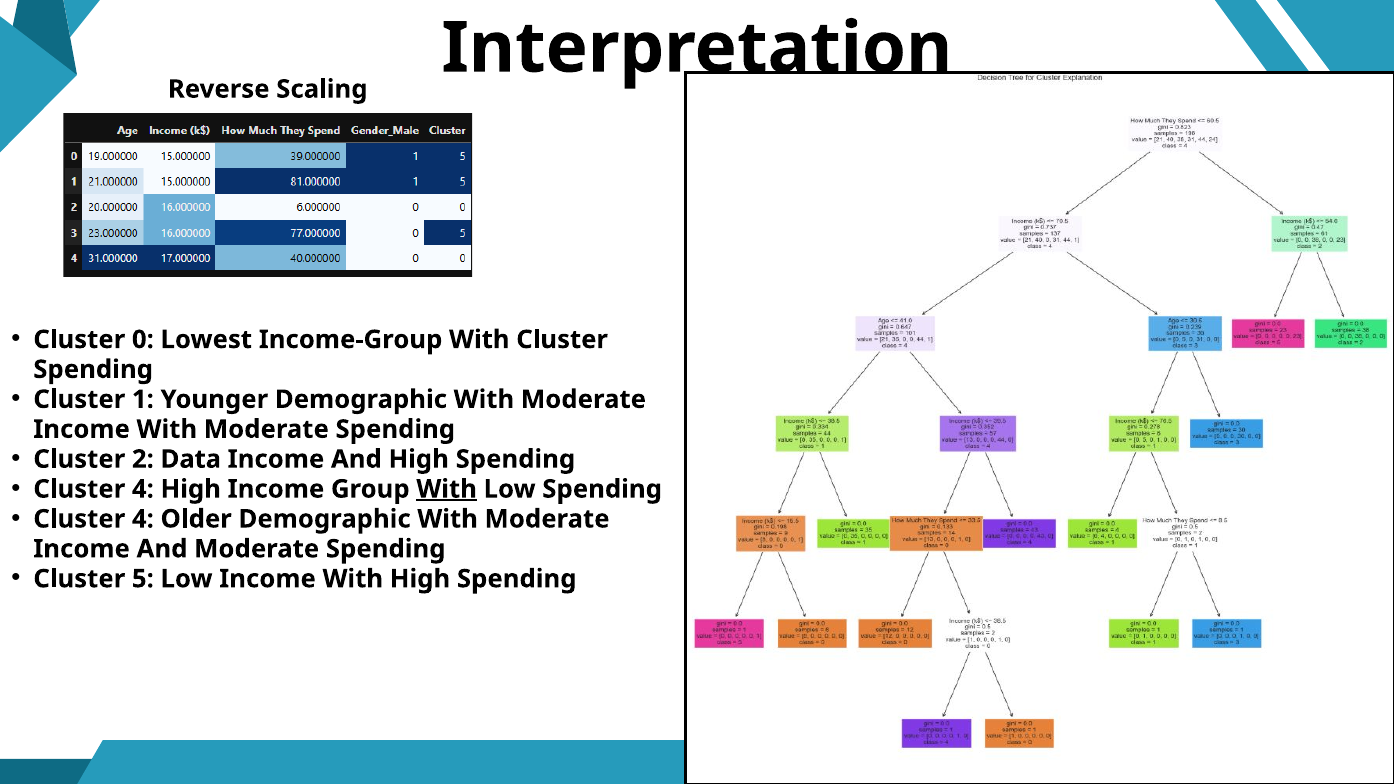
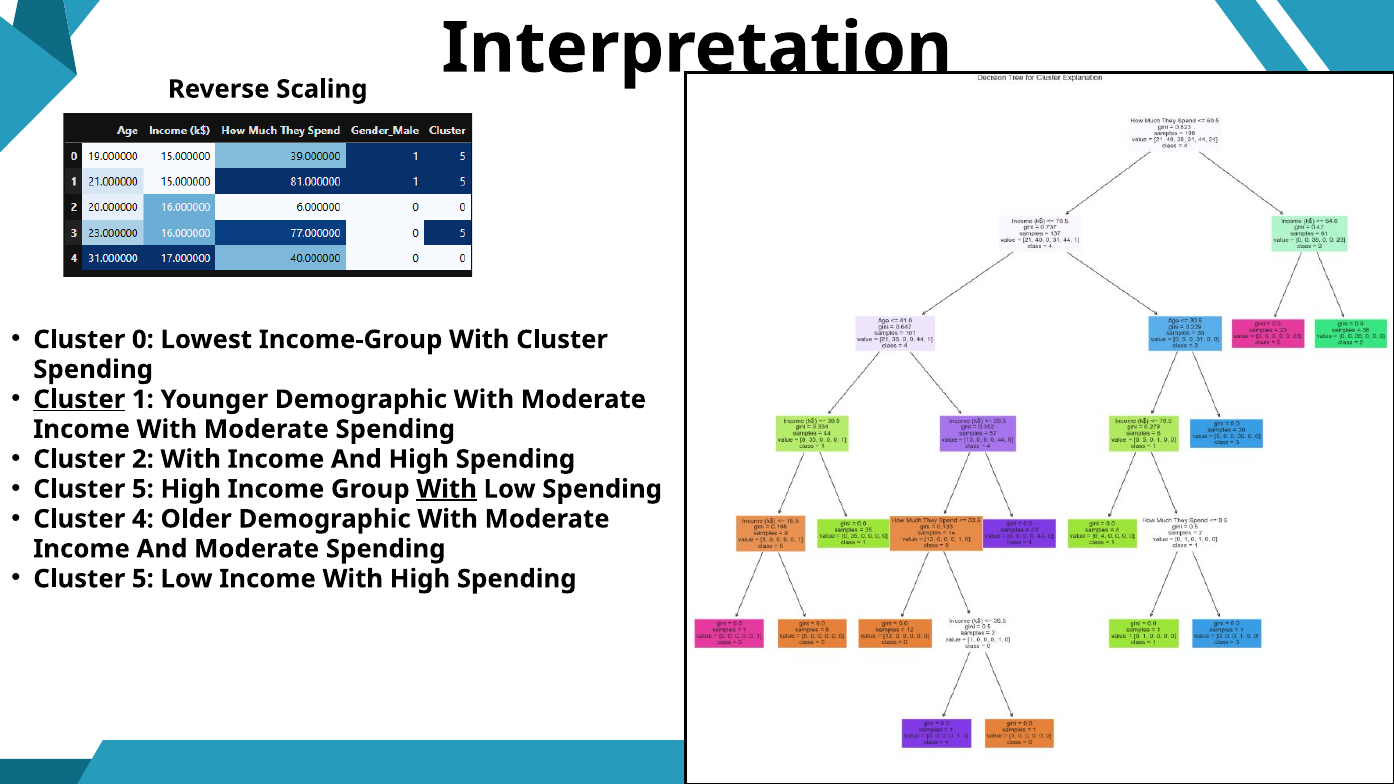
Cluster at (79, 399) underline: none -> present
2 Data: Data -> With
4 at (143, 489): 4 -> 5
